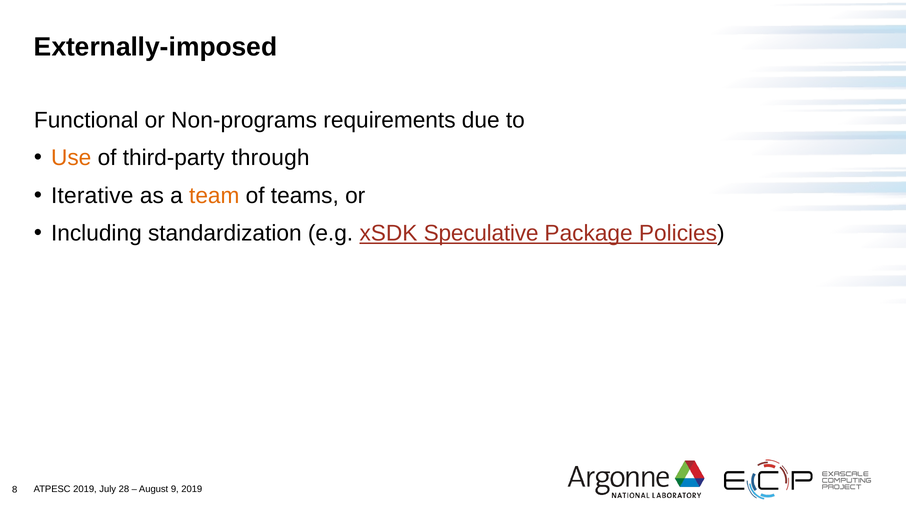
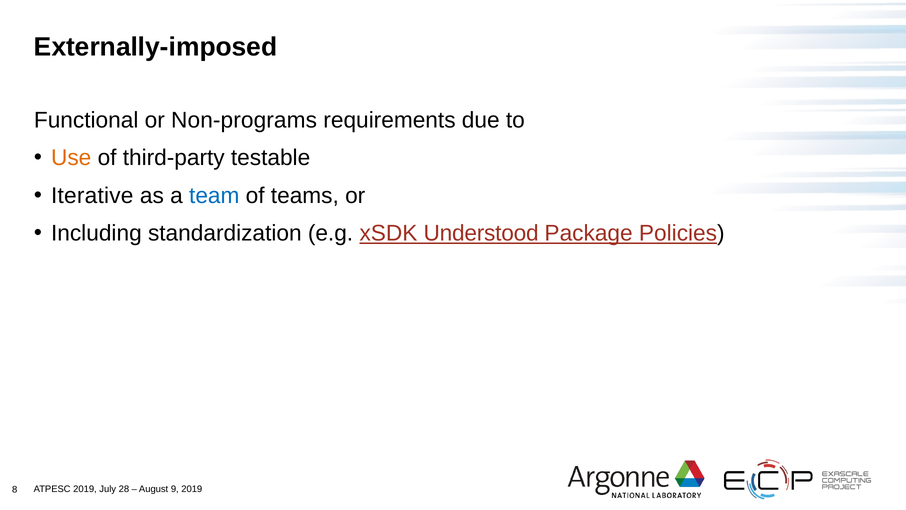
through: through -> testable
team colour: orange -> blue
Speculative: Speculative -> Understood
